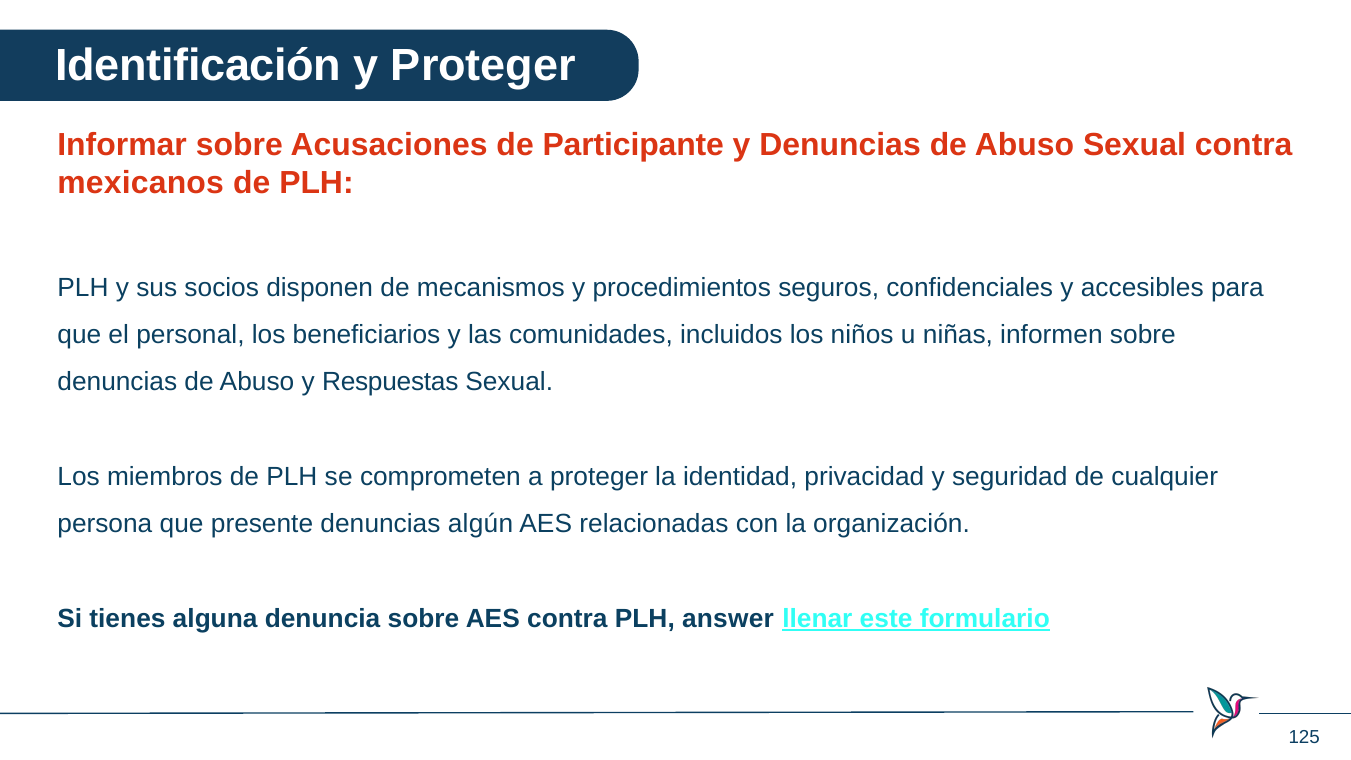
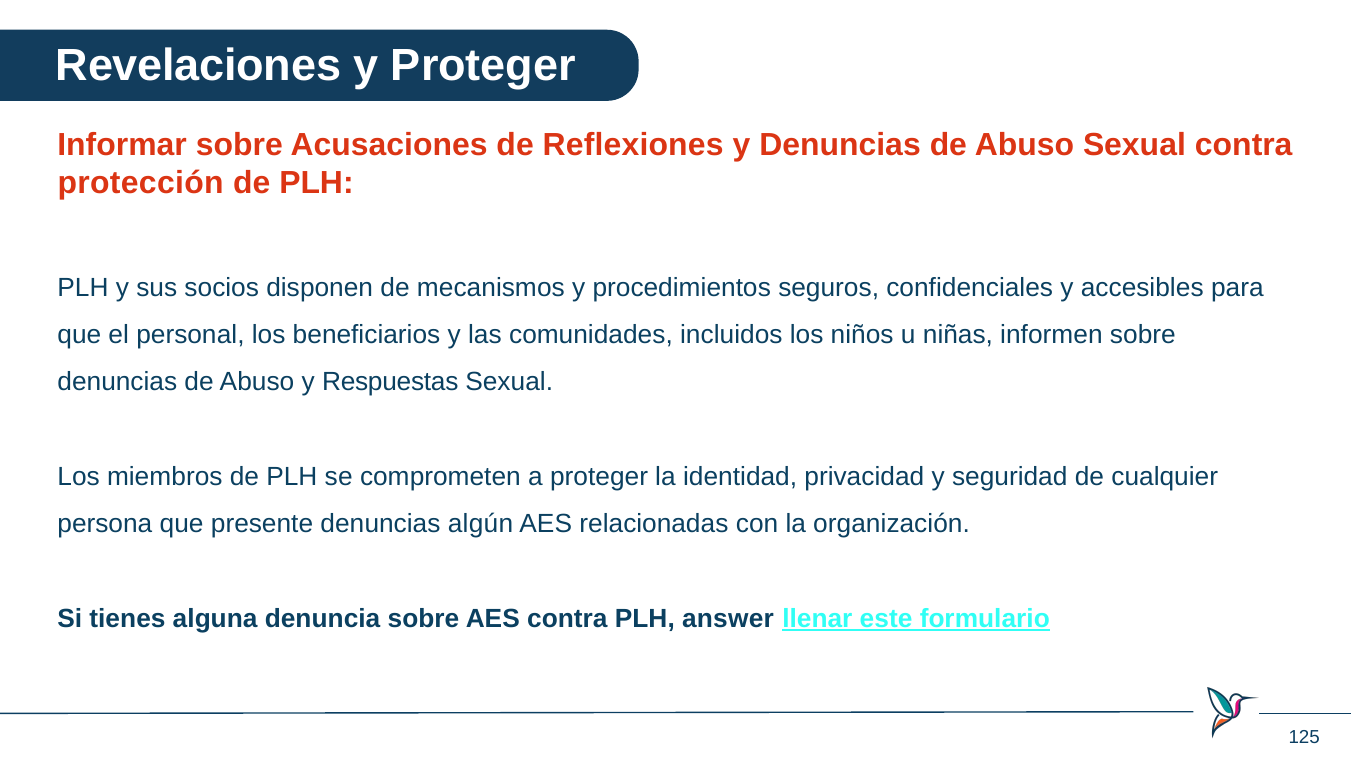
Identificación: Identificación -> Revelaciones
Participante: Participante -> Reflexiones
mexicanos: mexicanos -> protección
